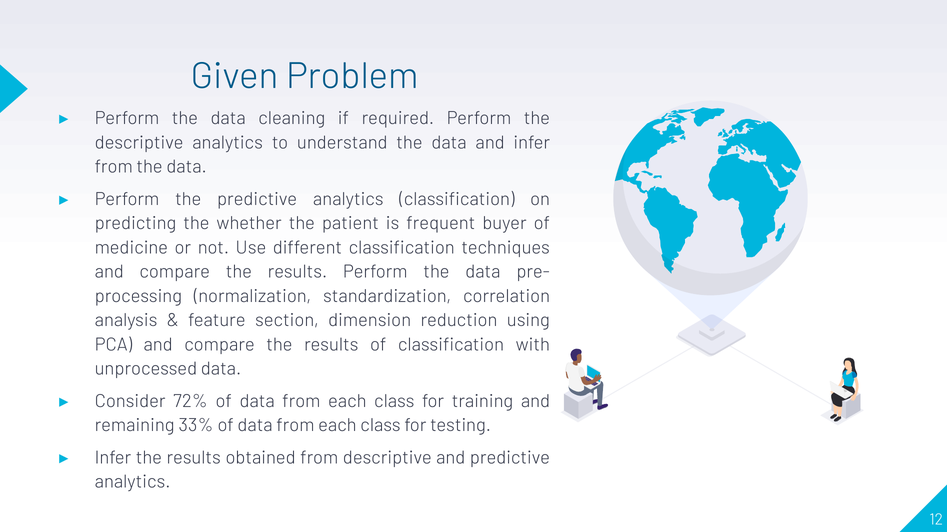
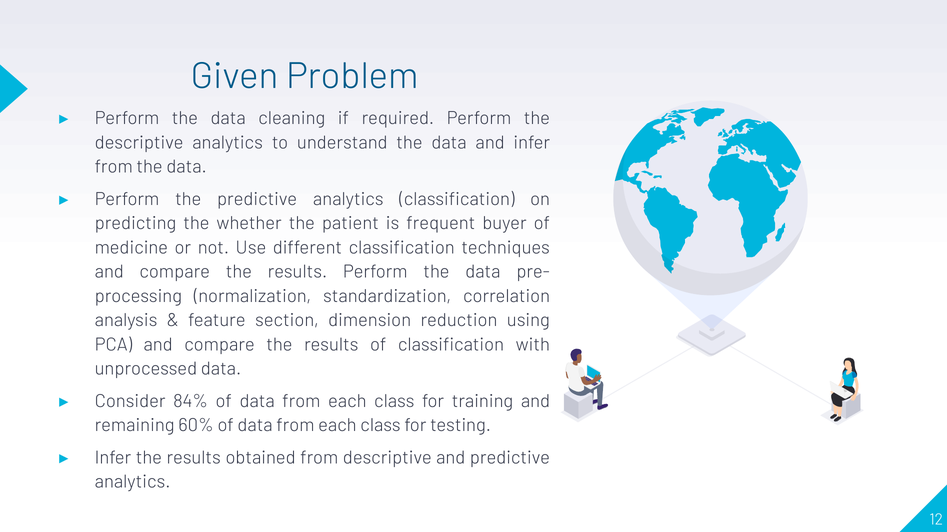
72%: 72% -> 84%
33%: 33% -> 60%
